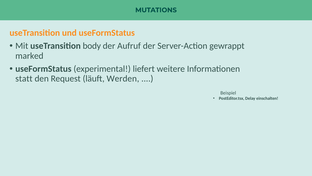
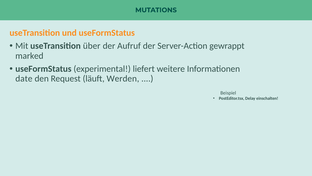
body: body -> über
statt: statt -> date
